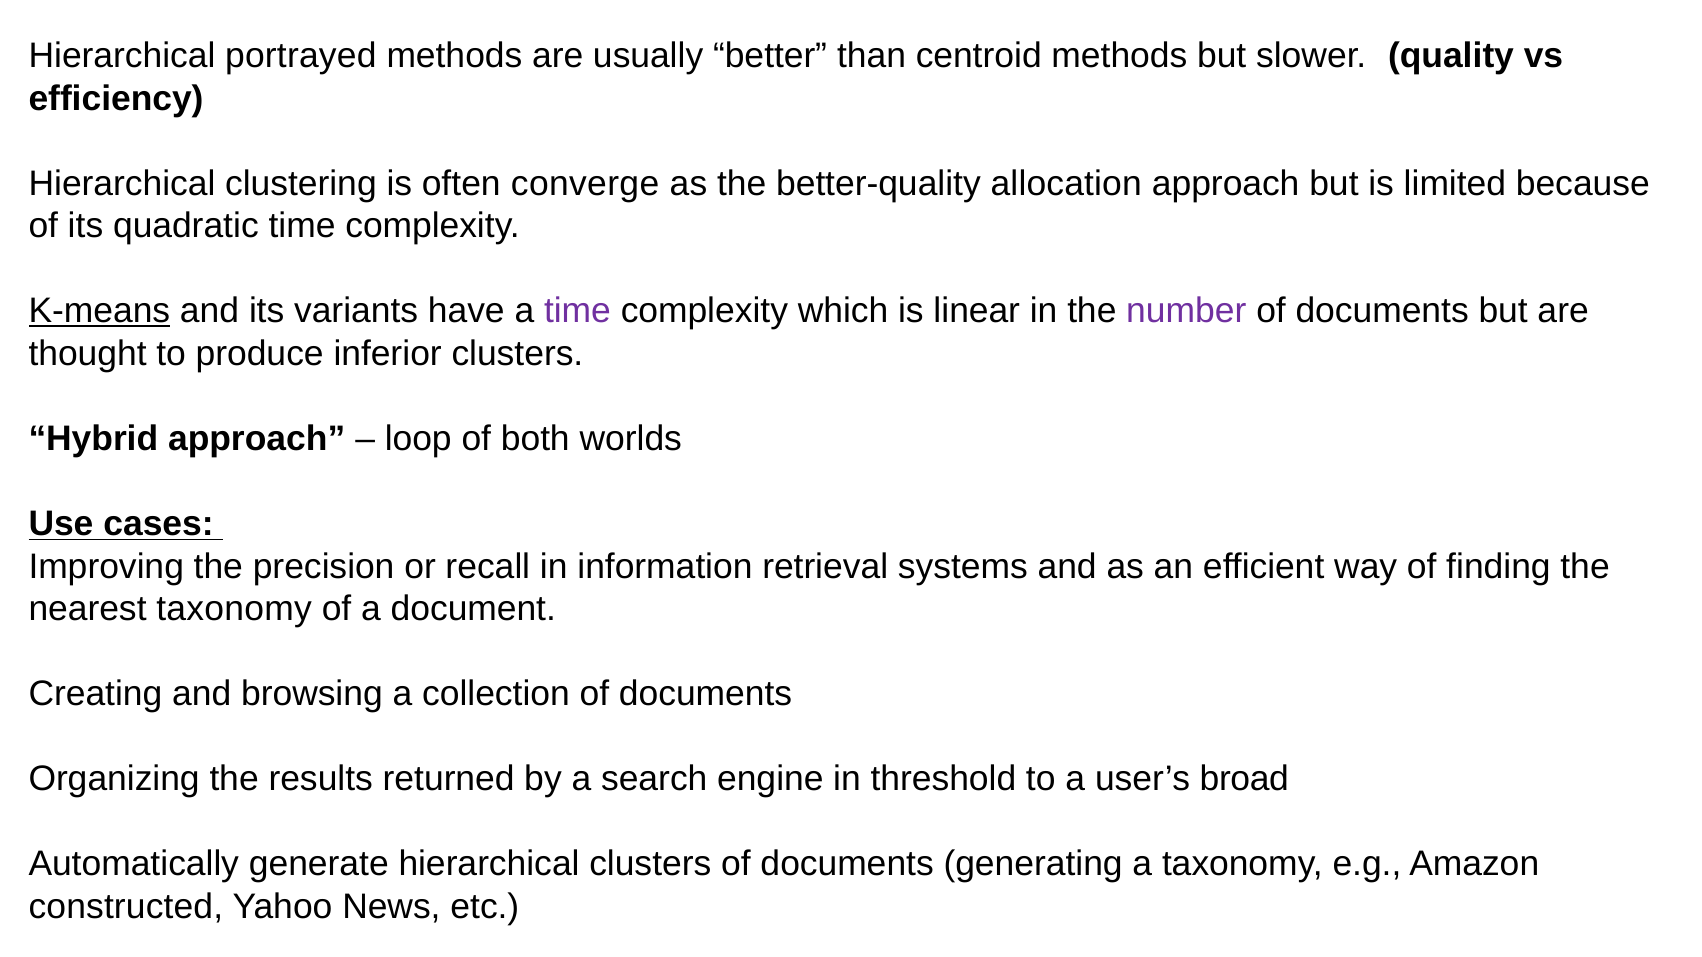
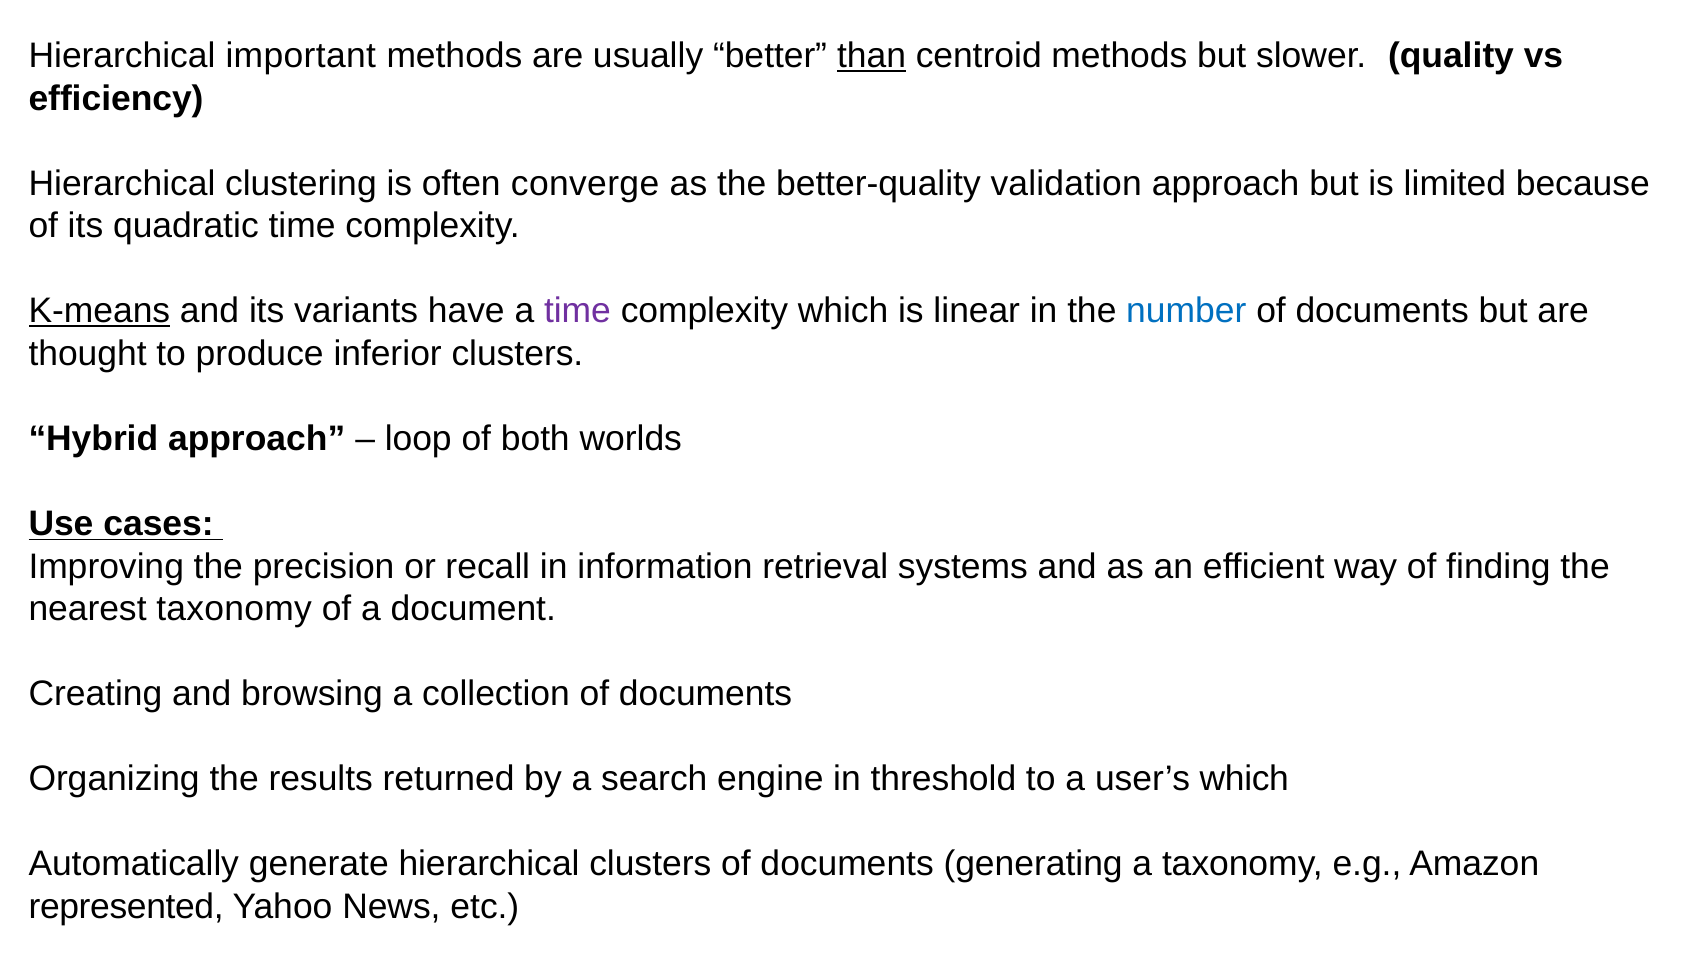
portrayed: portrayed -> important
than underline: none -> present
allocation: allocation -> validation
number colour: purple -> blue
user’s broad: broad -> which
constructed: constructed -> represented
